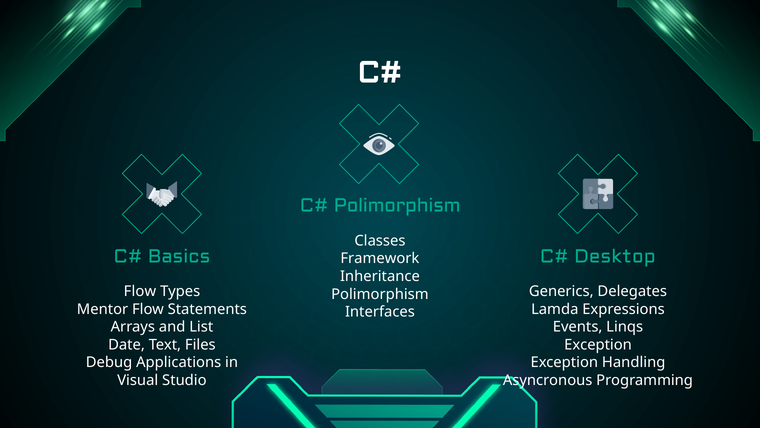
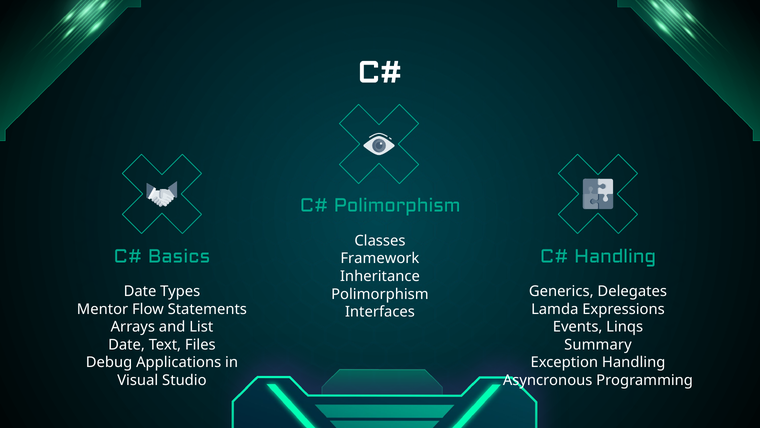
Desktop at (615, 256): Desktop -> Handling
Flow at (140, 291): Flow -> Date
Exception at (598, 344): Exception -> Summary
